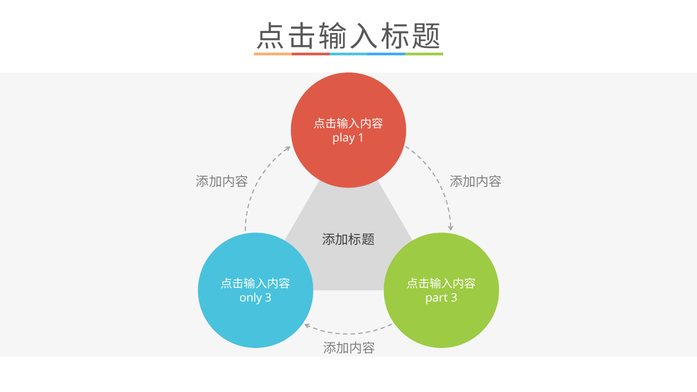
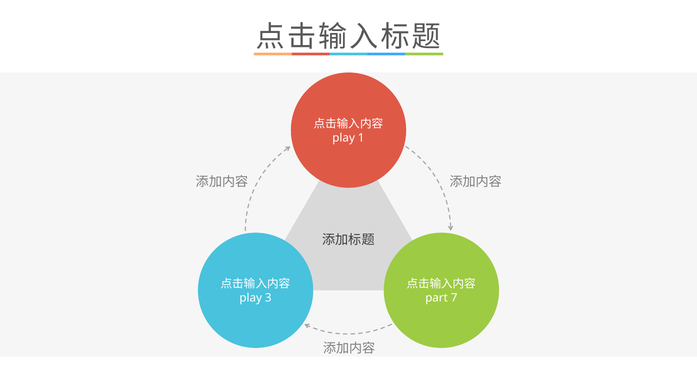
only at (251, 298): only -> play
part 3: 3 -> 7
